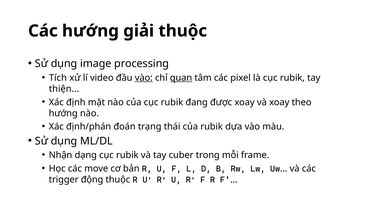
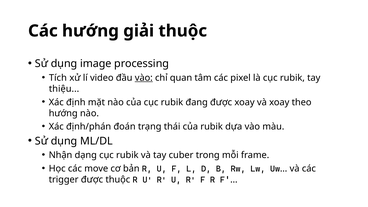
quan underline: present -> none
thiện: thiện -> thiệu
trigger động: động -> được
